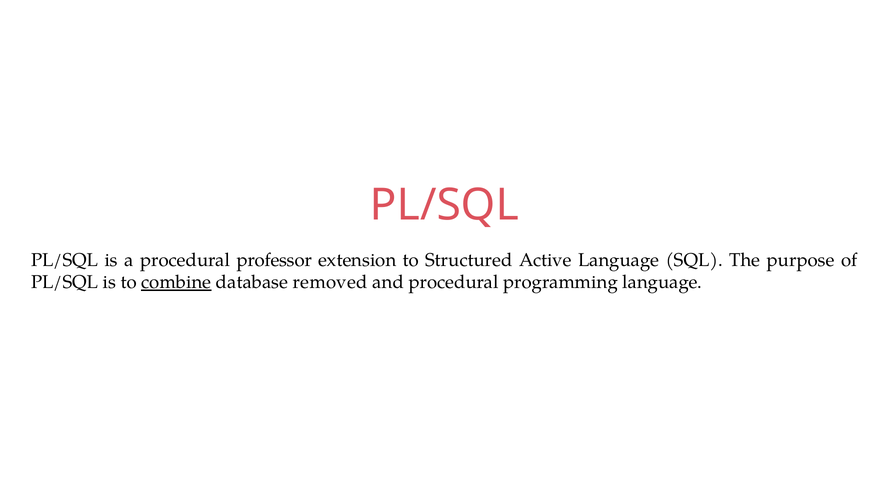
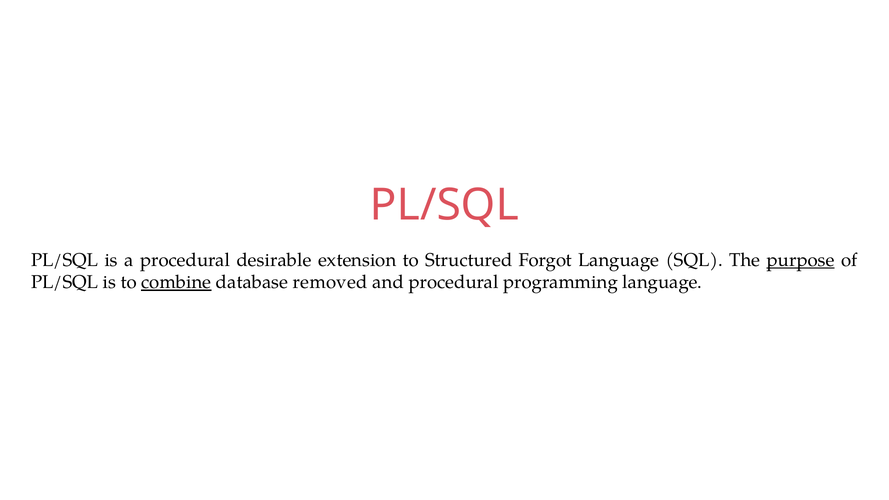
professor: professor -> desirable
Active: Active -> Forgot
purpose underline: none -> present
